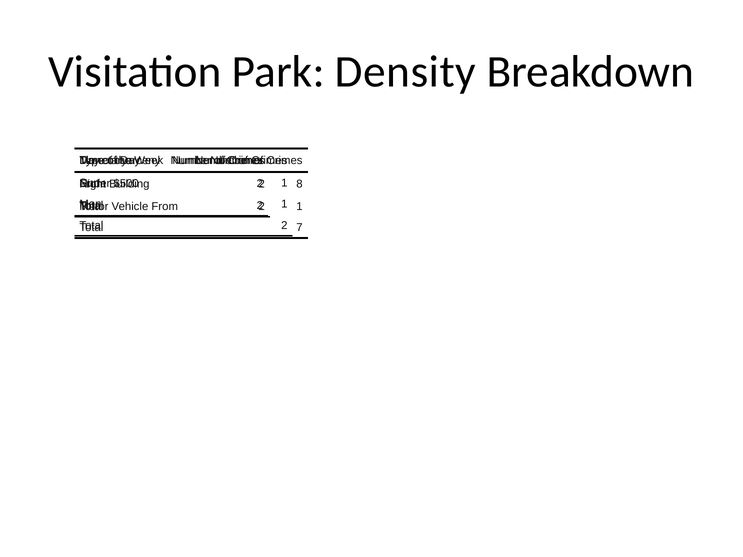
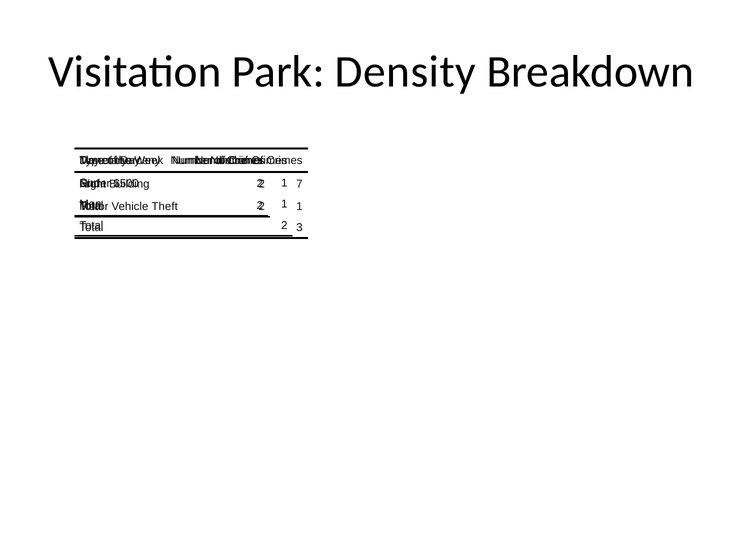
8: 8 -> 7
Vehicle From: From -> Theft
7: 7 -> 3
